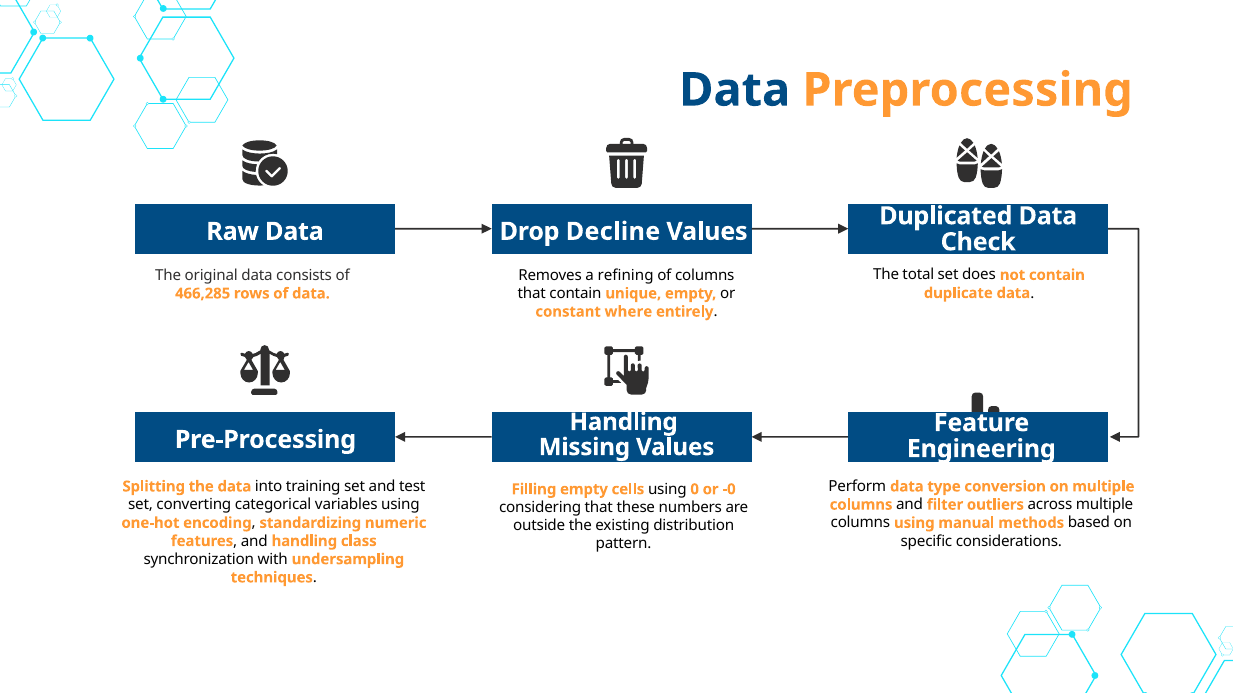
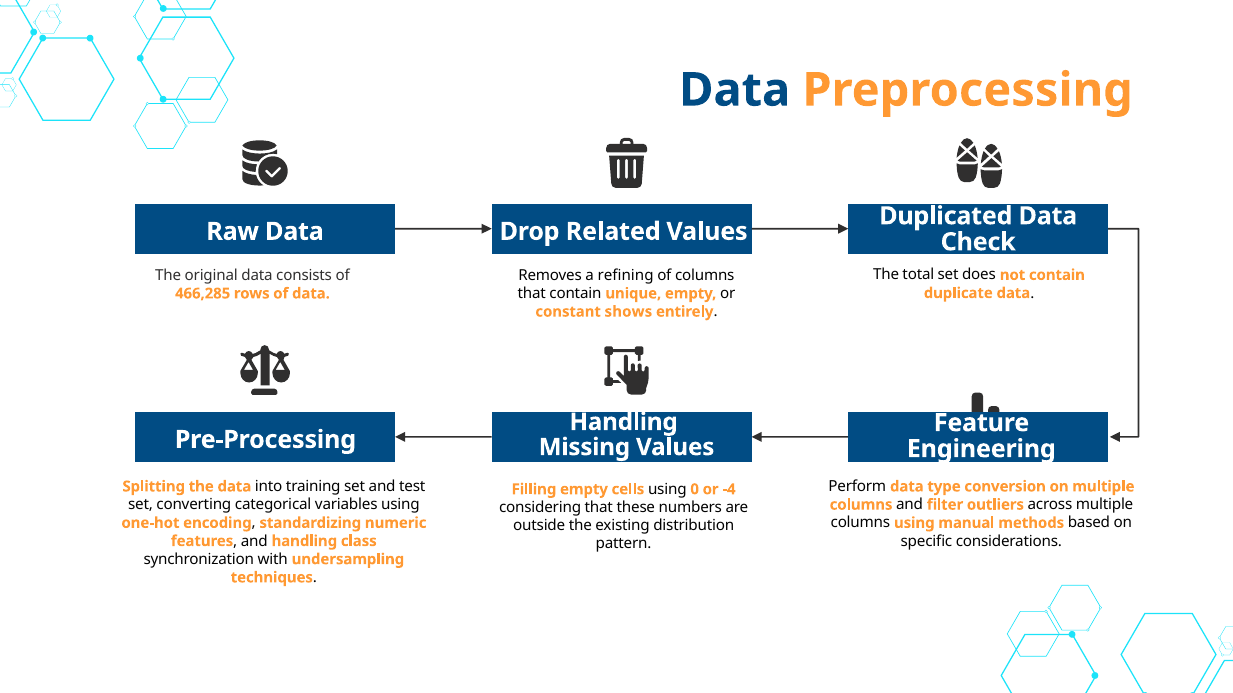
Decline: Decline -> Related
where: where -> shows
-0: -0 -> -4
